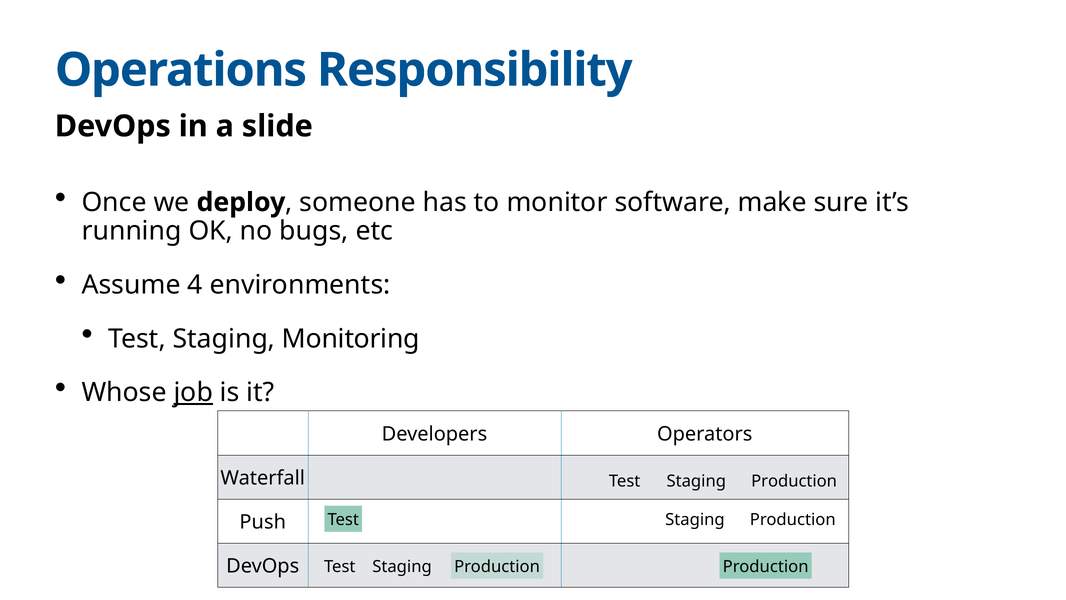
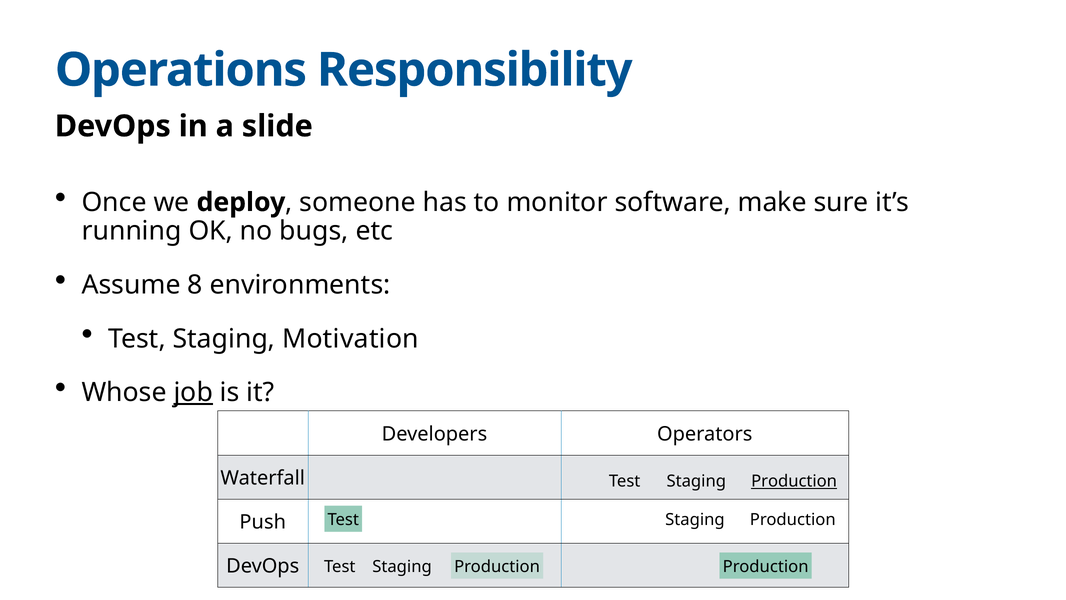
4: 4 -> 8
Monitoring: Monitoring -> Motivation
Production at (794, 481) underline: none -> present
